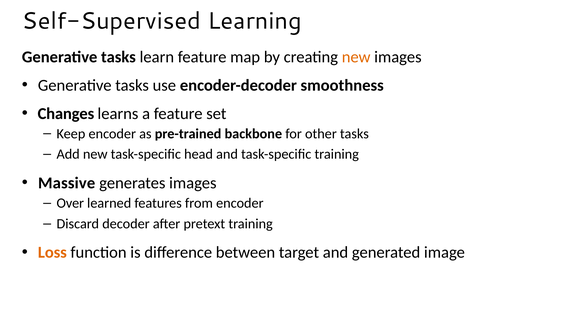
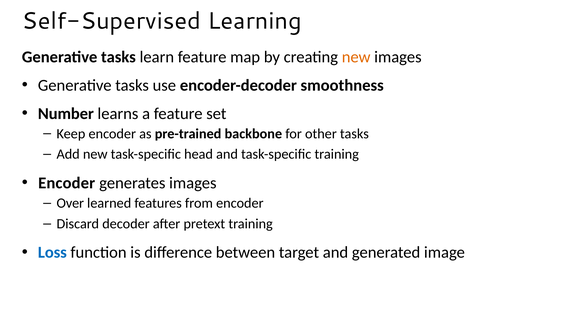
Changes: Changes -> Number
Massive at (67, 183): Massive -> Encoder
Loss colour: orange -> blue
